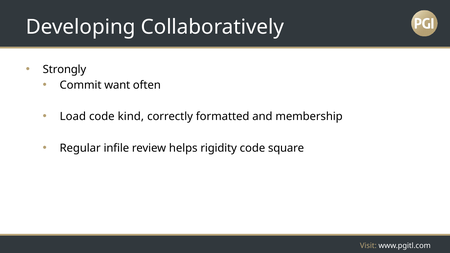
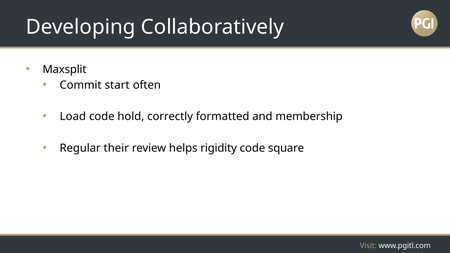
Strongly: Strongly -> Maxsplit
want: want -> start
kind: kind -> hold
infile: infile -> their
